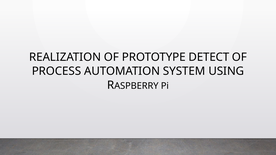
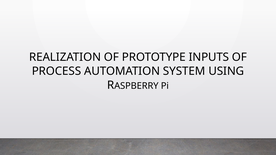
DETECT: DETECT -> INPUTS
